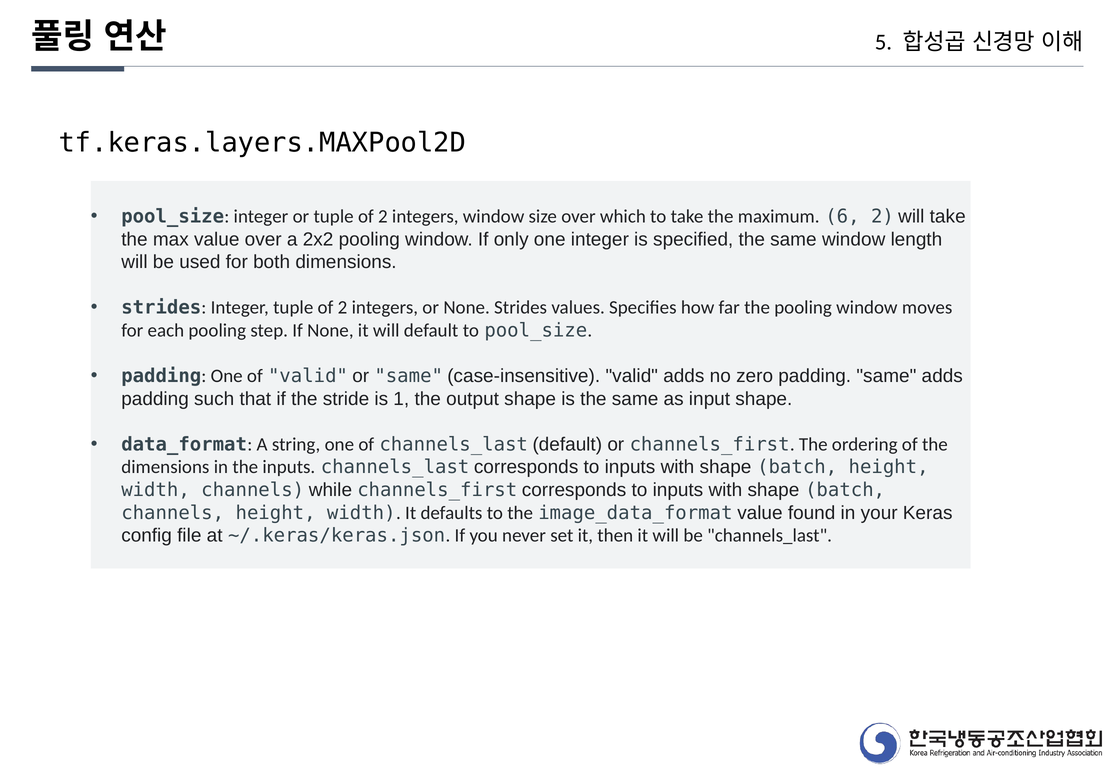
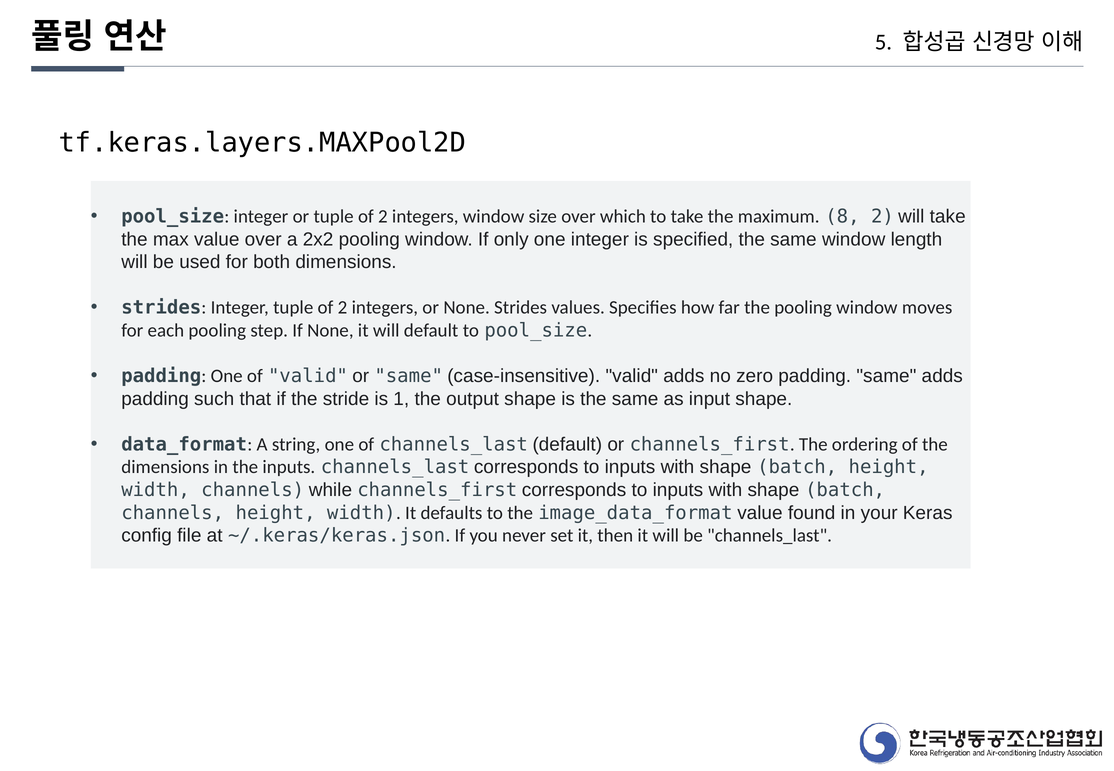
6: 6 -> 8
